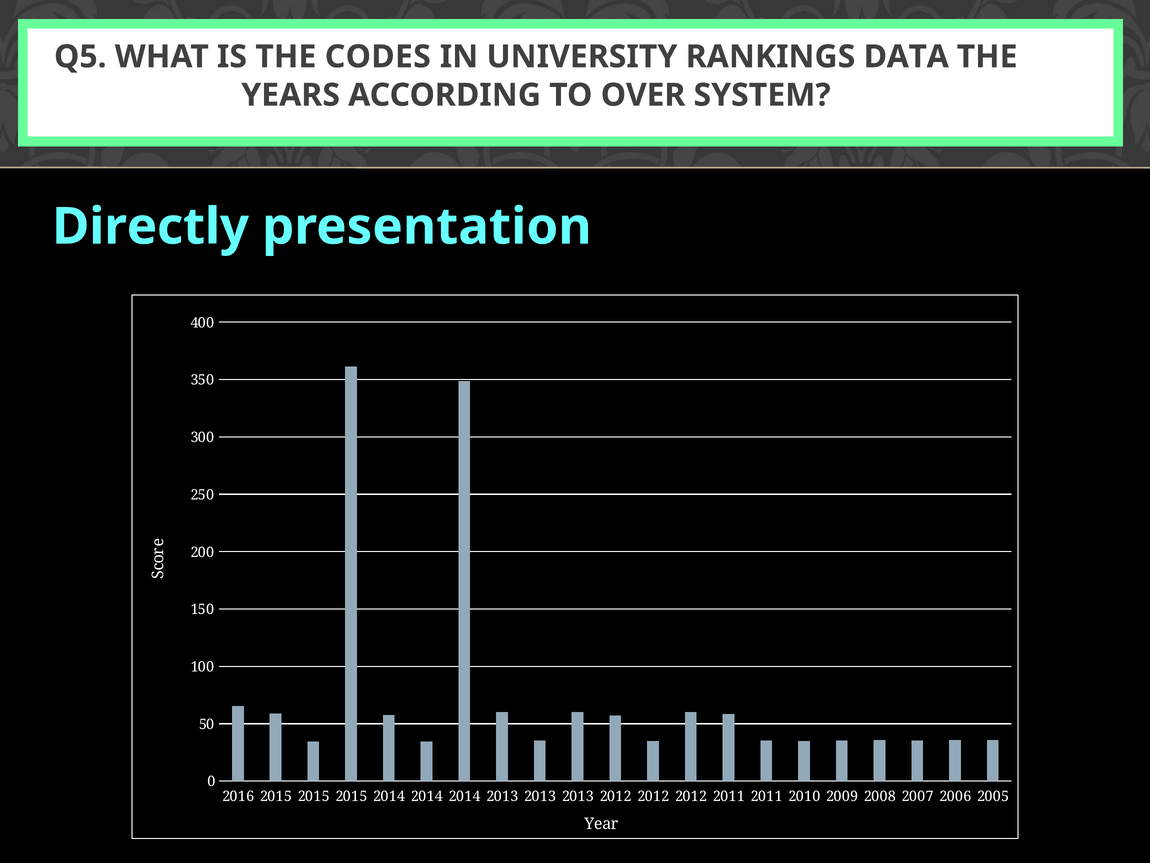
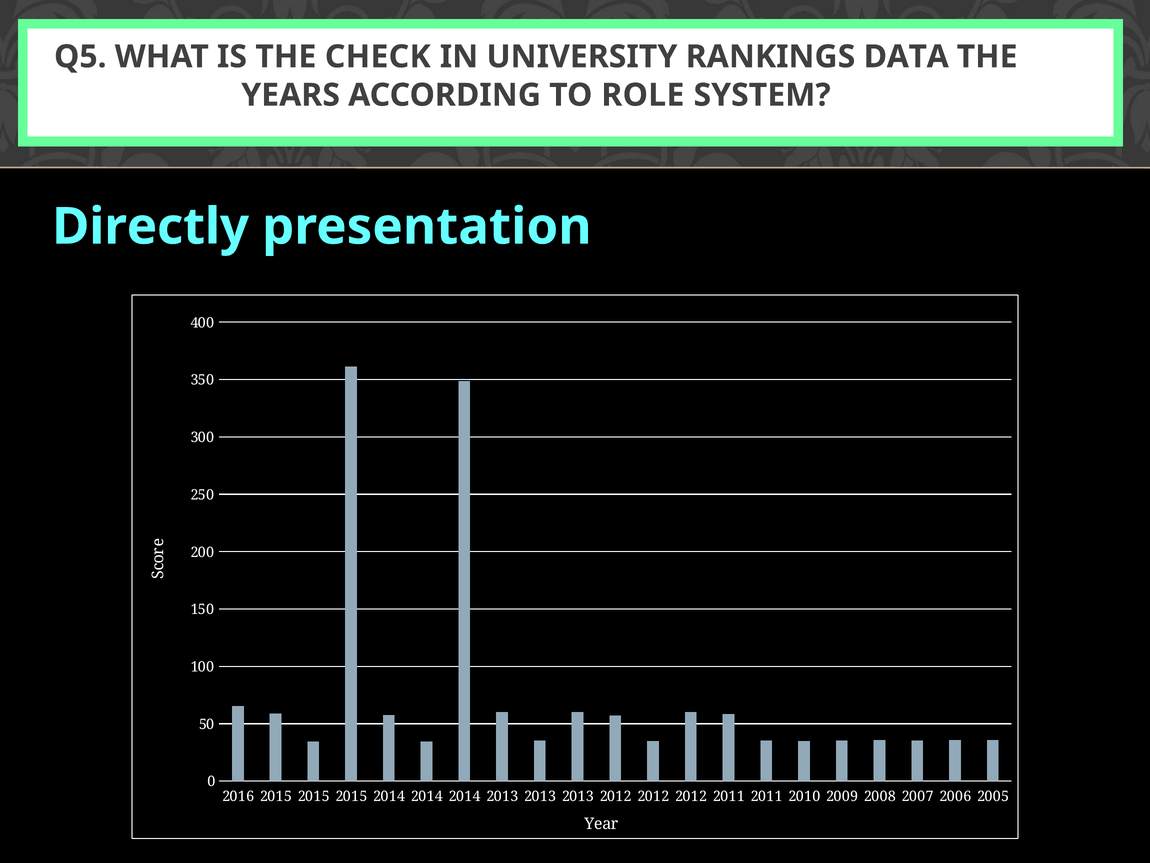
CODES: CODES -> CHECK
OVER: OVER -> ROLE
